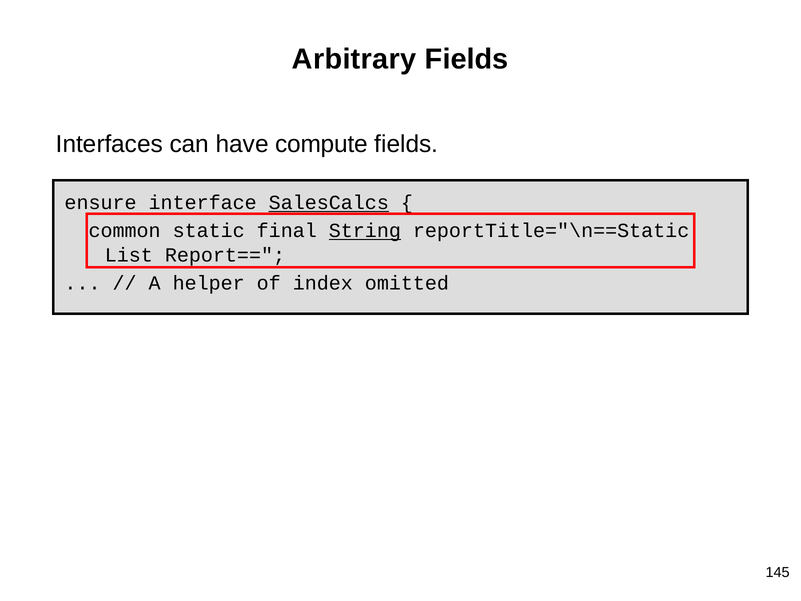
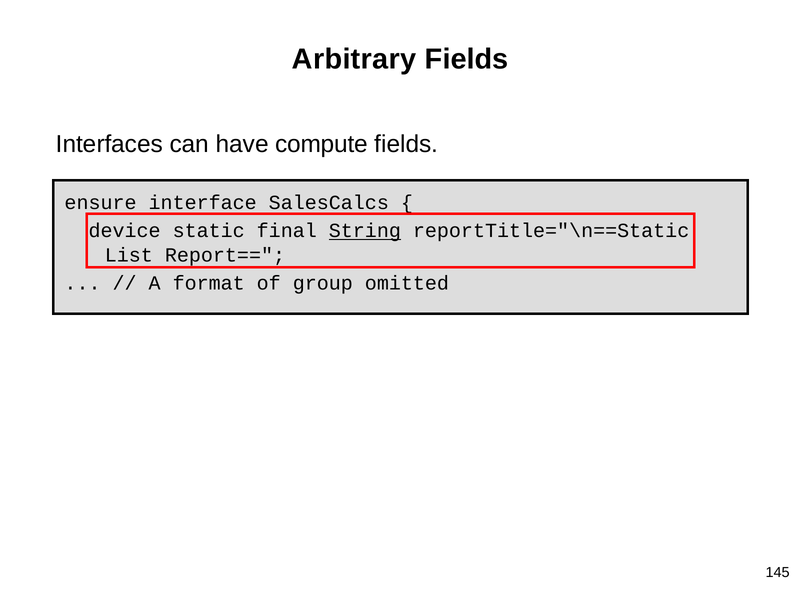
SalesCalcs underline: present -> none
common: common -> device
helper: helper -> format
index: index -> group
